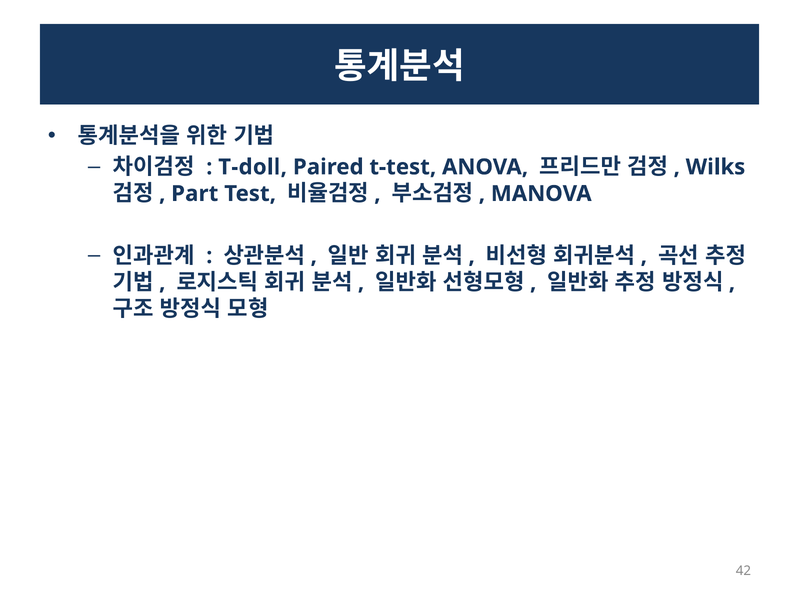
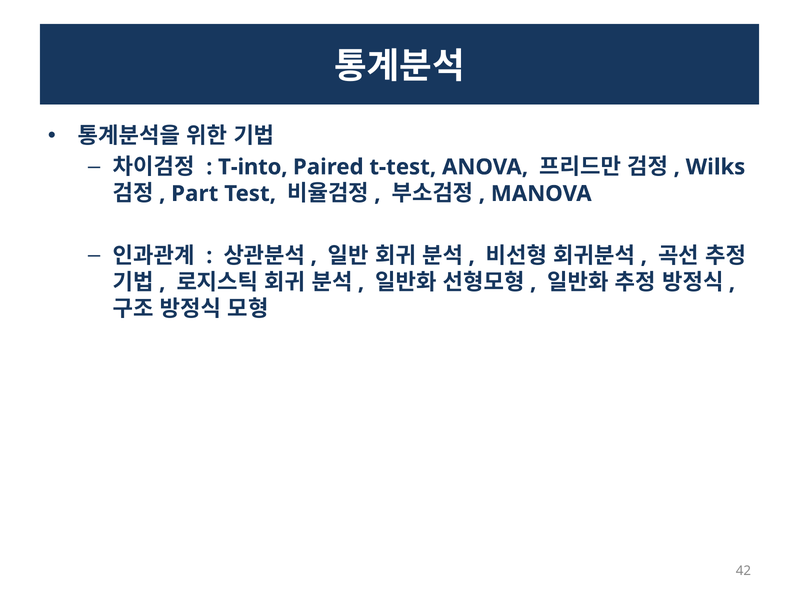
T-doll: T-doll -> T-into
